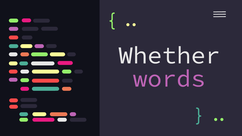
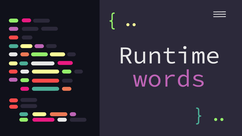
Whether: Whether -> Runtime
